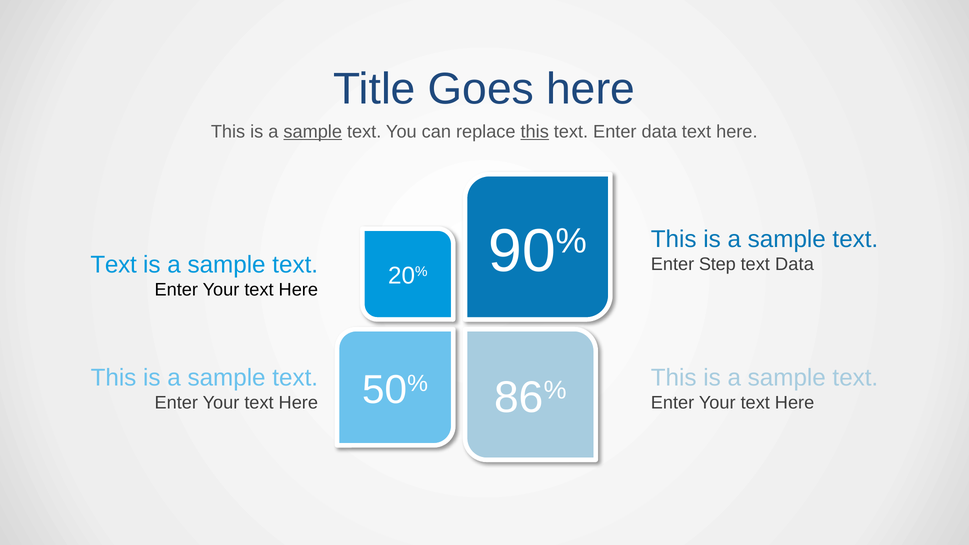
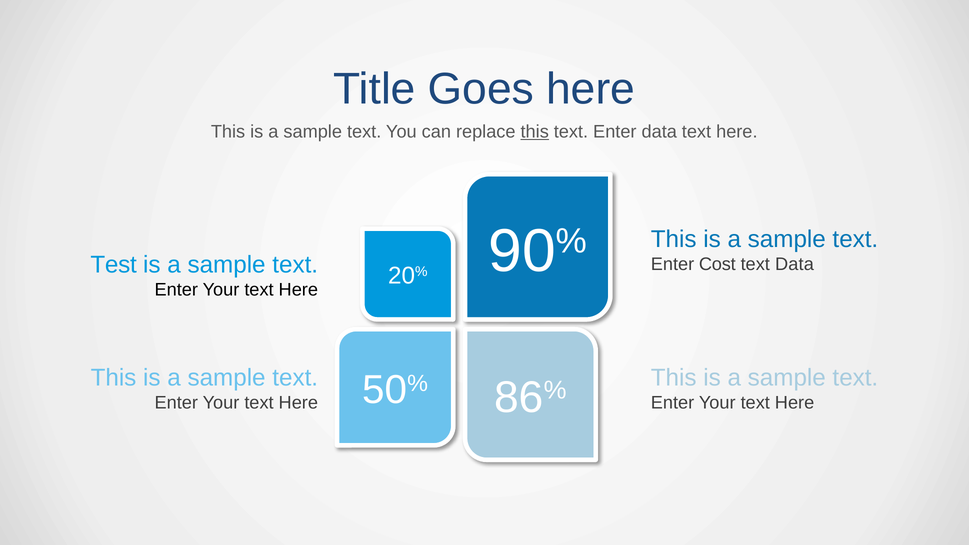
sample at (313, 132) underline: present -> none
Text at (114, 265): Text -> Test
Step: Step -> Cost
